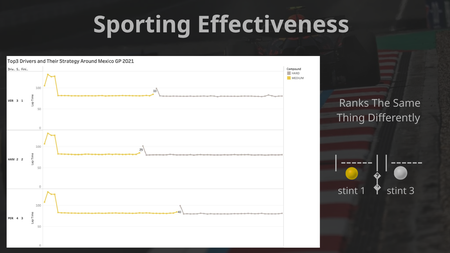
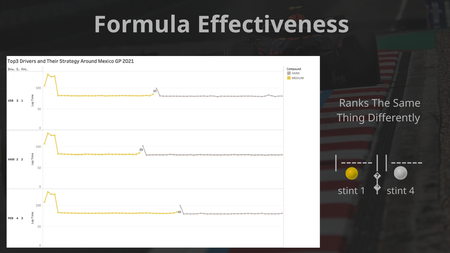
Sporting: Sporting -> Formula
3: 3 -> 4
